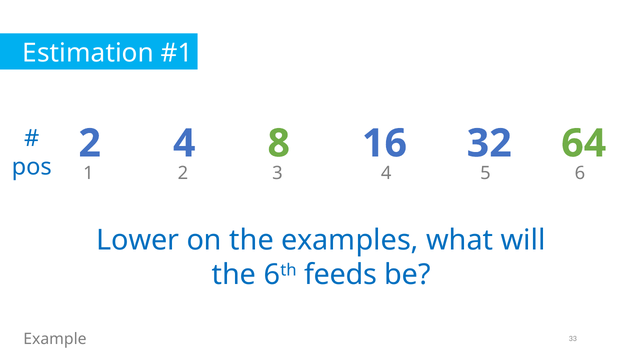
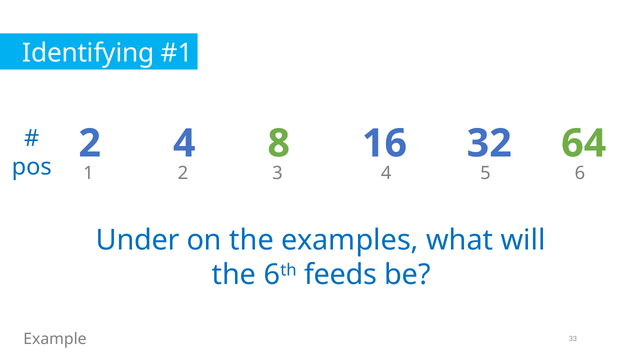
Estimation: Estimation -> Identifying
Lower: Lower -> Under
